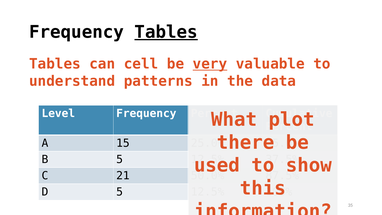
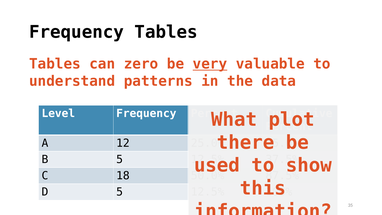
Tables at (166, 32) underline: present -> none
cell: cell -> zero
15: 15 -> 12
21: 21 -> 18
